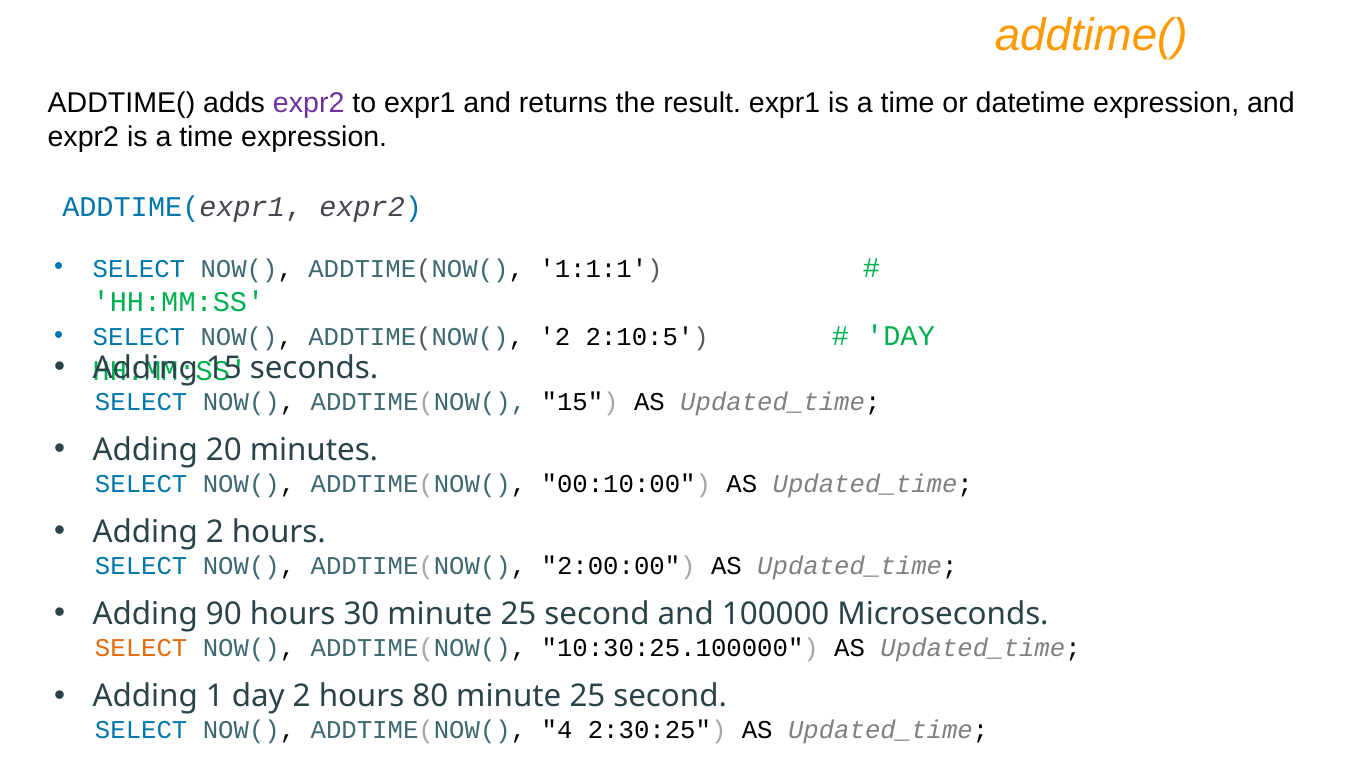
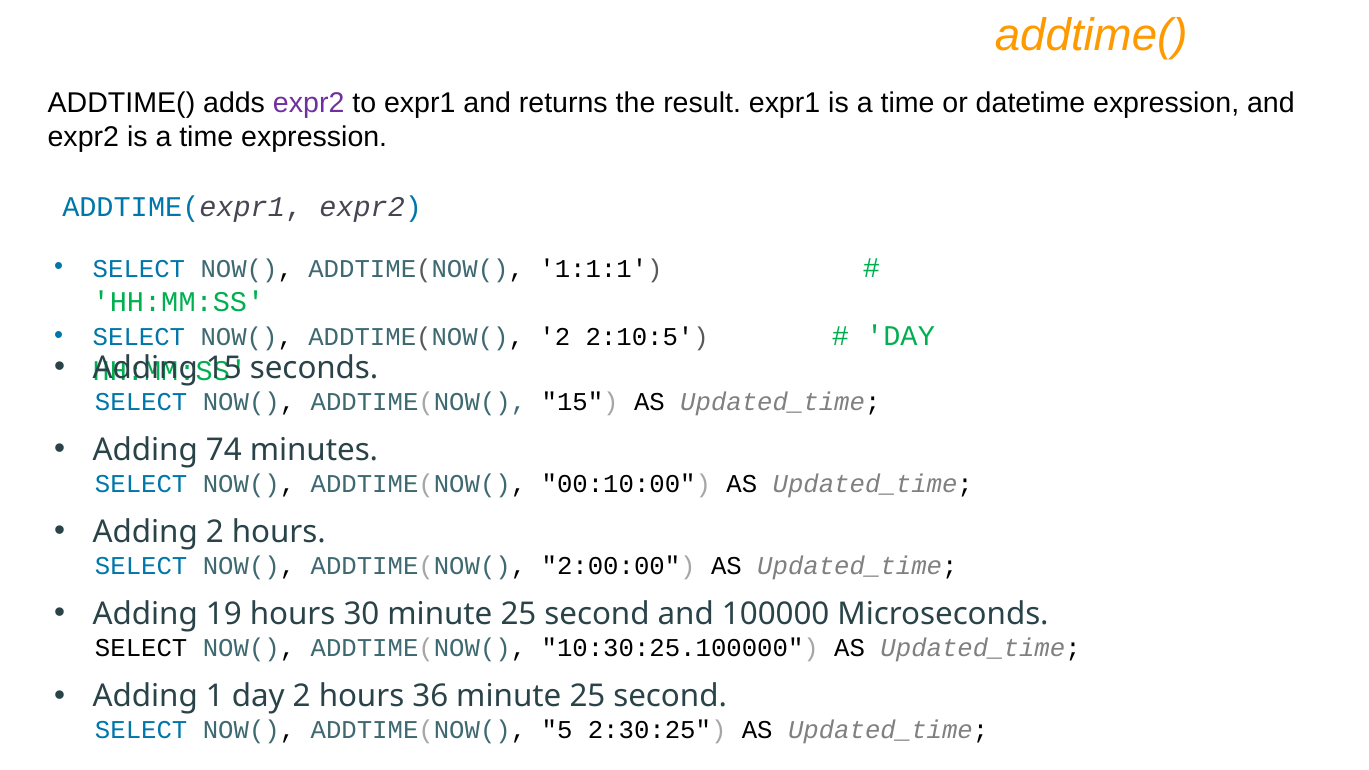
20: 20 -> 74
90: 90 -> 19
SELECT at (141, 648) colour: orange -> black
80: 80 -> 36
4: 4 -> 5
